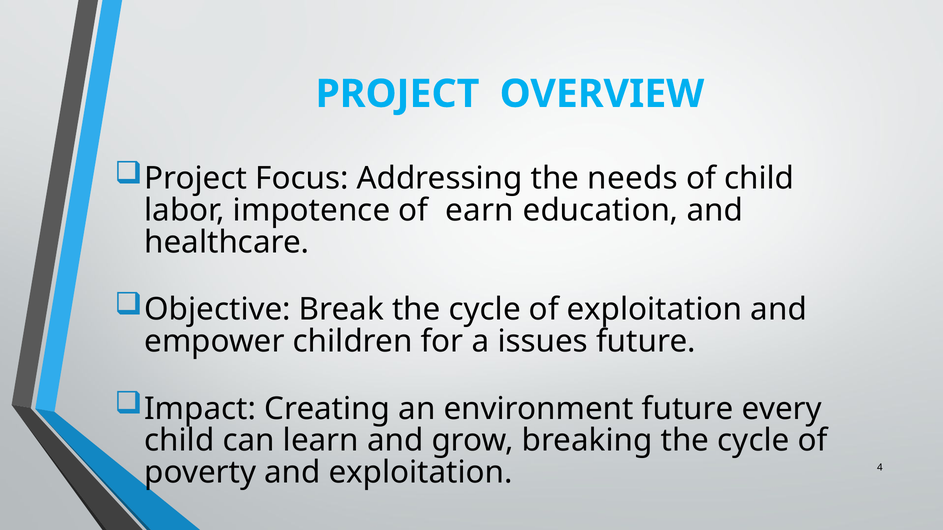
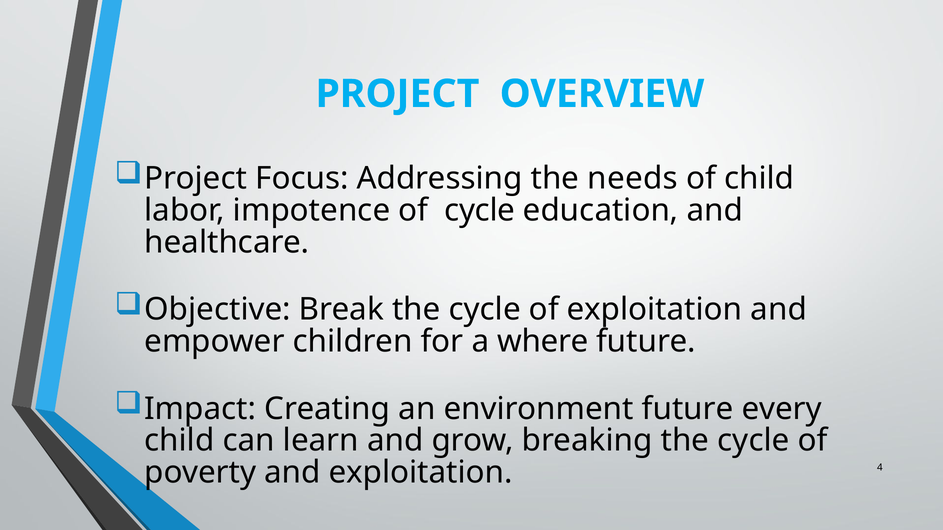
of earn: earn -> cycle
issues: issues -> where
